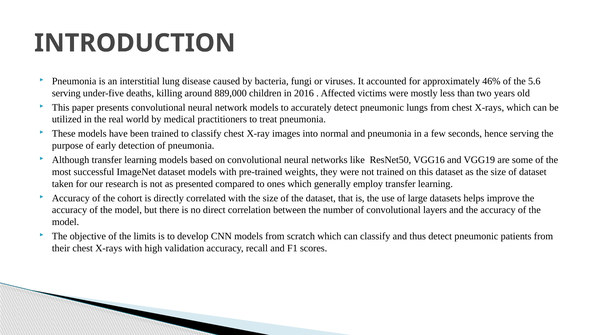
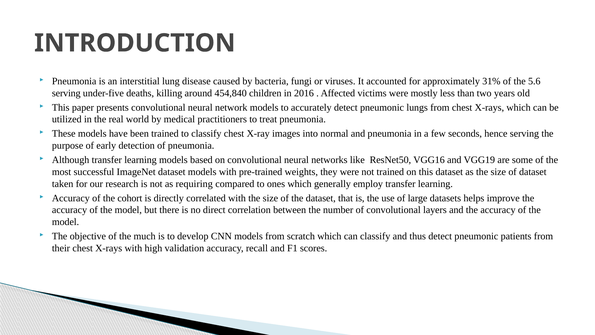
46%: 46% -> 31%
889,000: 889,000 -> 454,840
presented: presented -> requiring
limits: limits -> much
